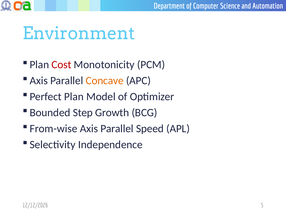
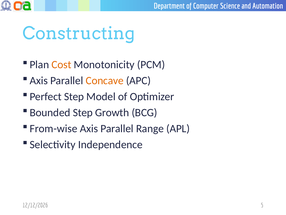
Environment: Environment -> Constructing
Cost colour: red -> orange
Perfect Plan: Plan -> Step
Speed: Speed -> Range
